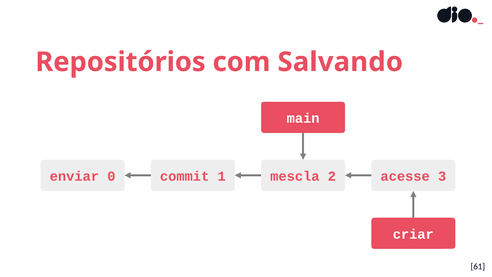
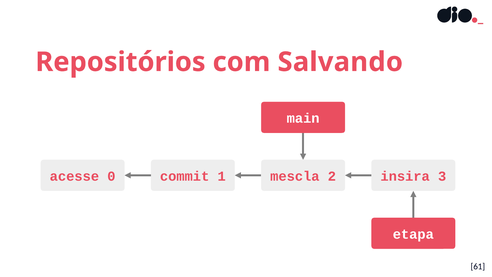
enviar: enviar -> acesse
acesse: acesse -> insira
criar: criar -> etapa
